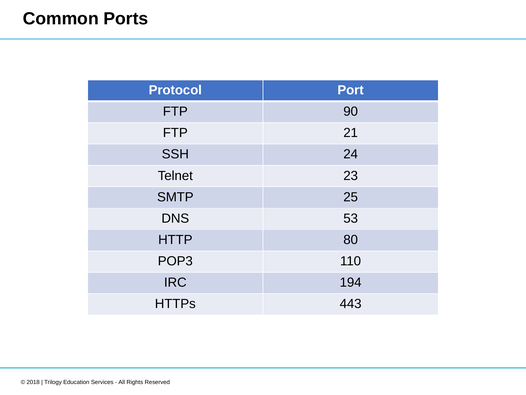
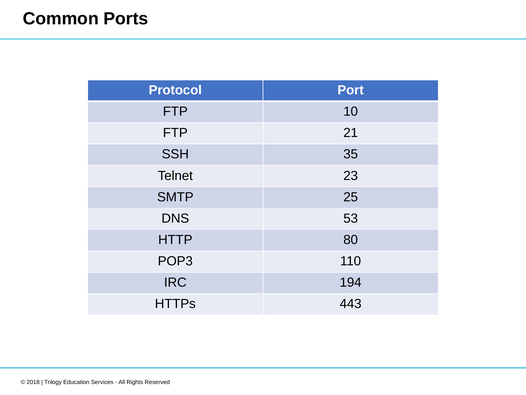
90: 90 -> 10
24: 24 -> 35
